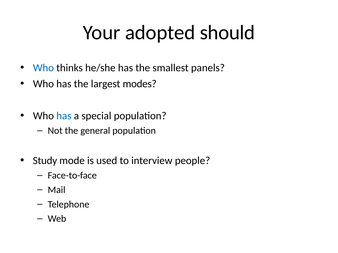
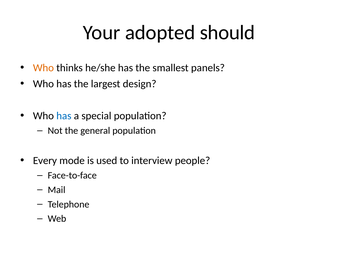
Who at (43, 68) colour: blue -> orange
modes: modes -> design
Study: Study -> Every
